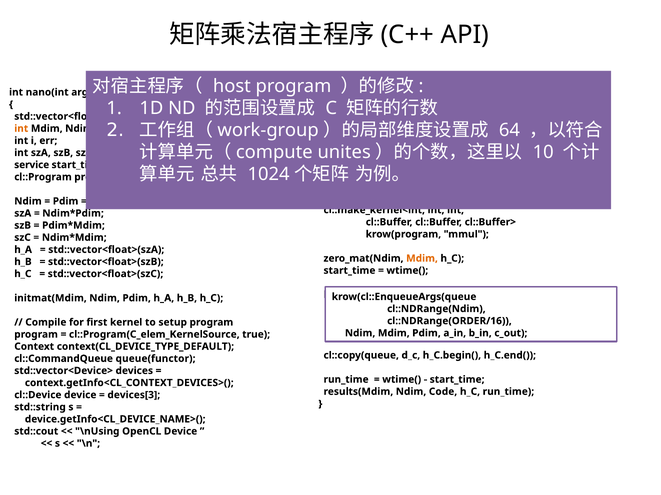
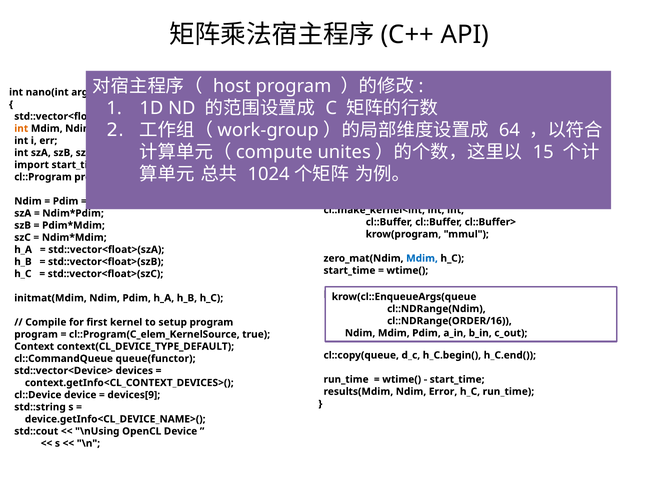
10: 10 -> 15
service: service -> import
Mdim at (422, 259) colour: orange -> blue
Code: Code -> Error
devices[3: devices[3 -> devices[9
